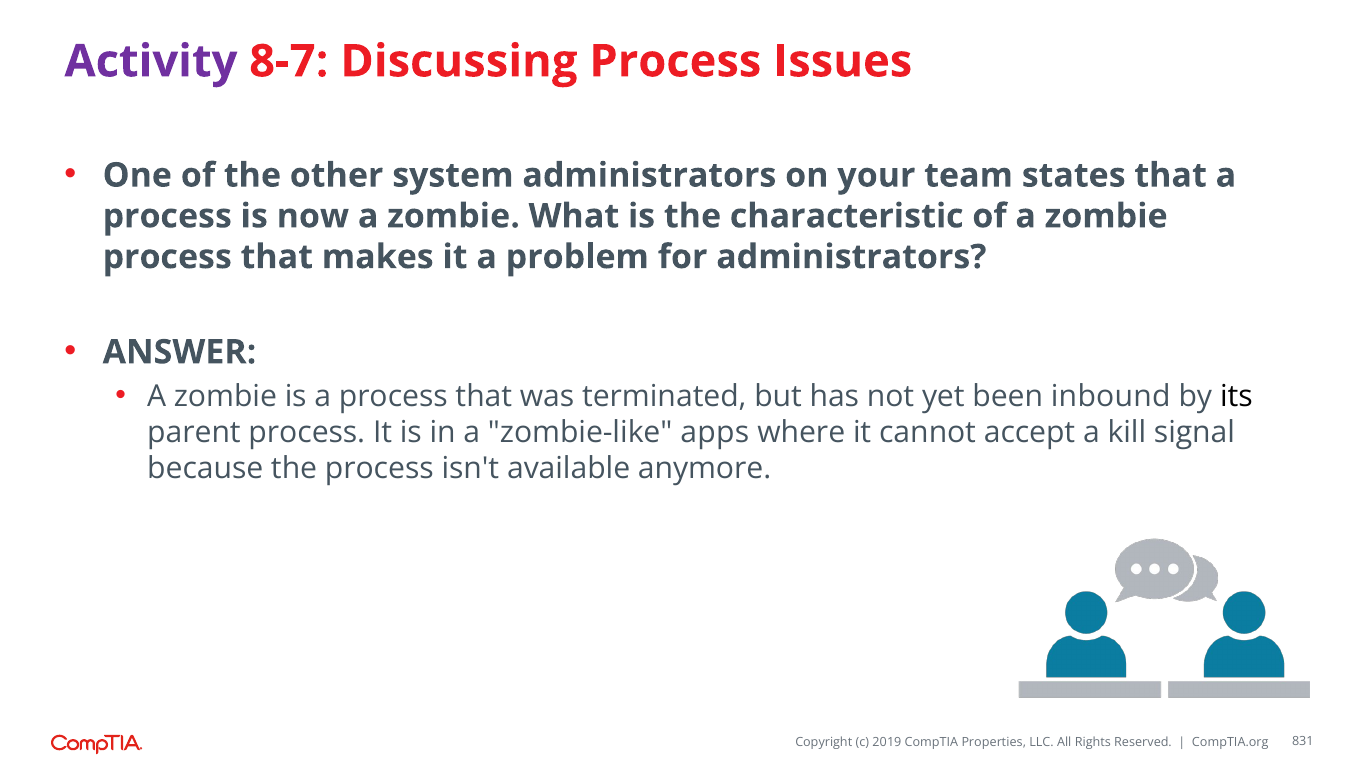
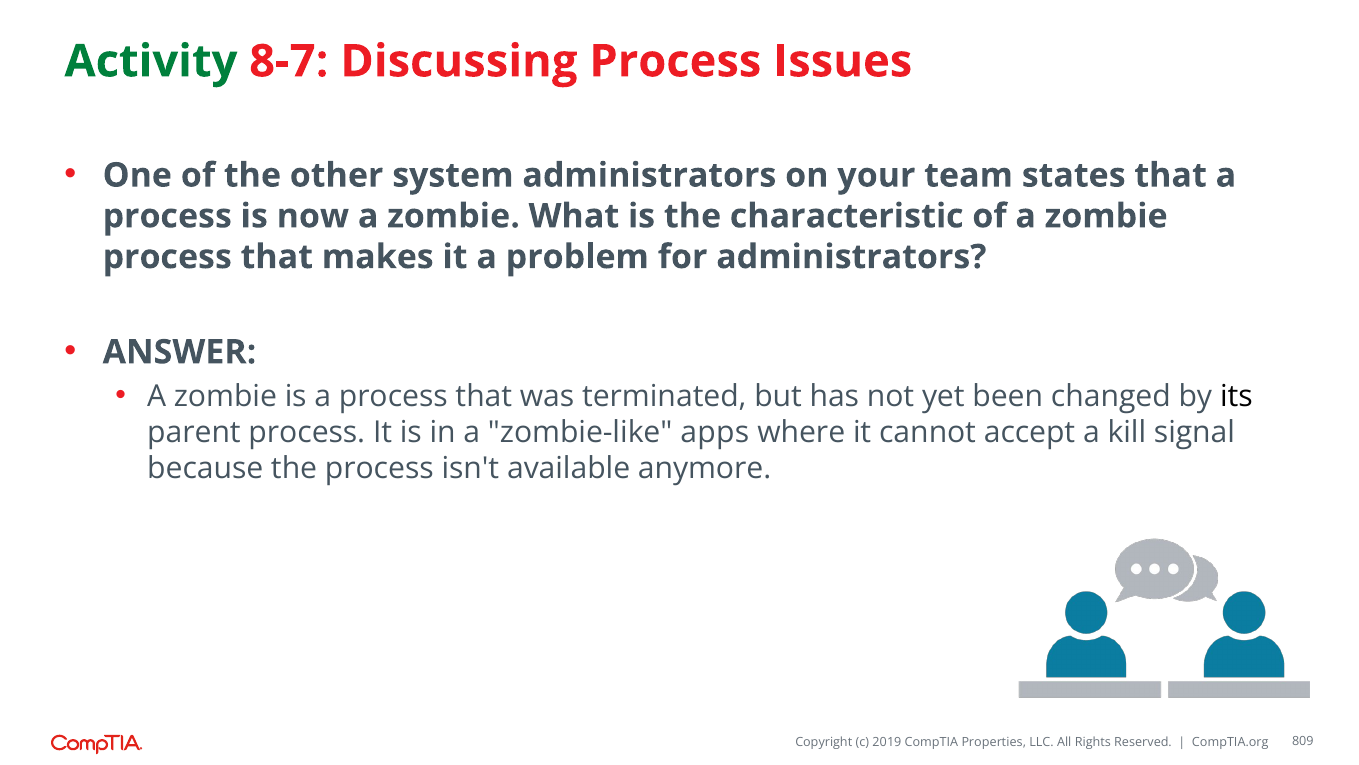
Activity colour: purple -> green
inbound: inbound -> changed
831: 831 -> 809
